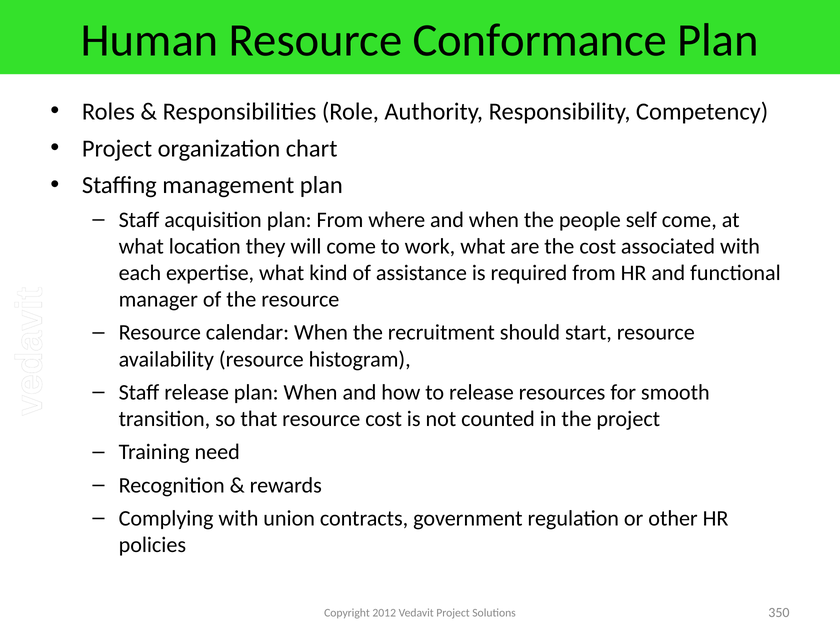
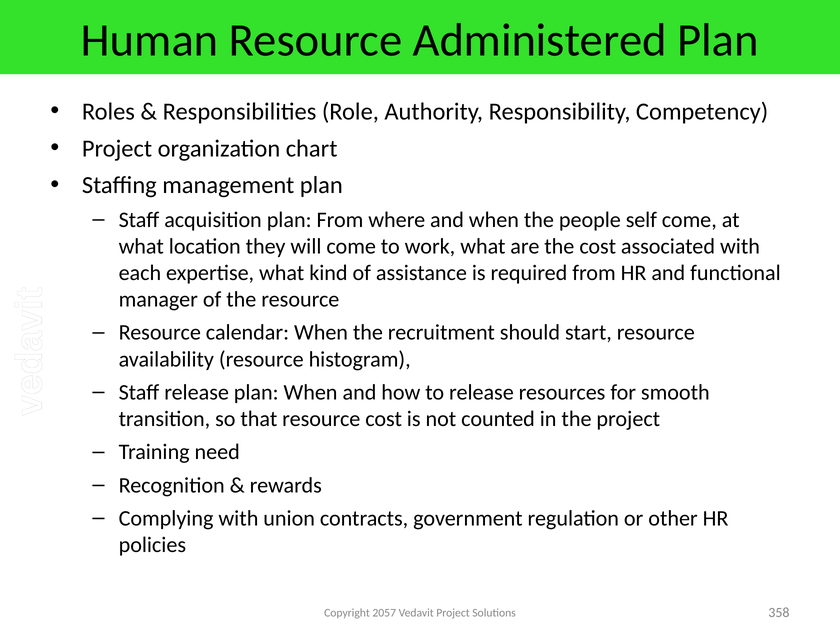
Conformance: Conformance -> Administered
2012: 2012 -> 2057
350: 350 -> 358
